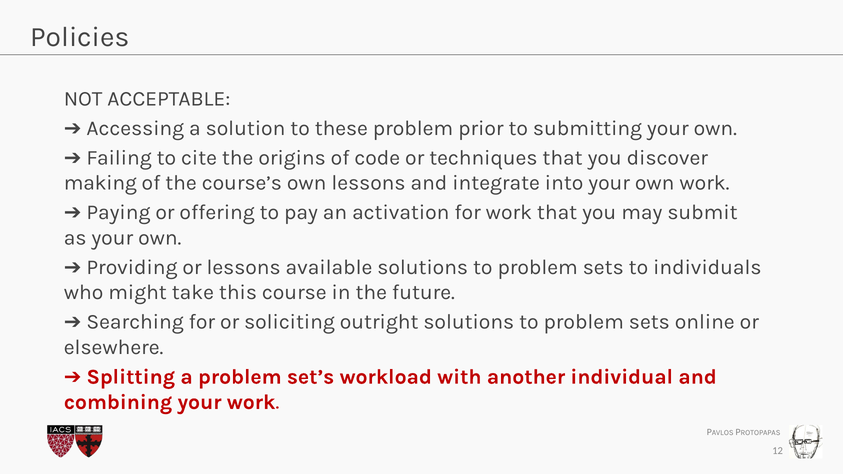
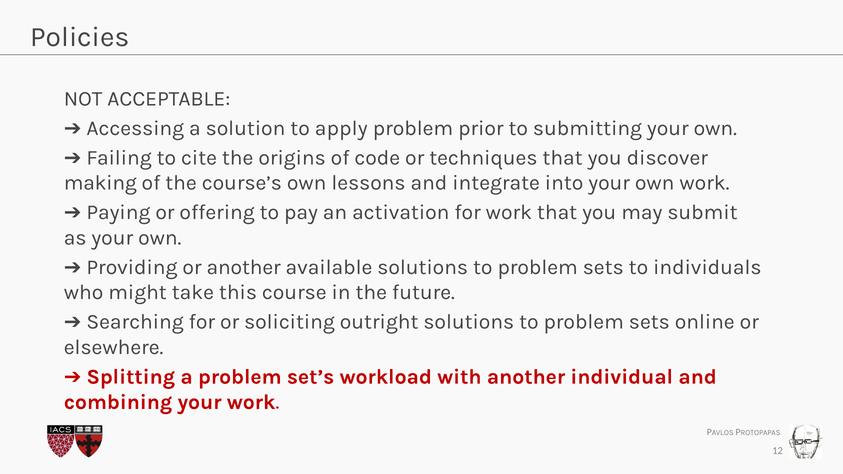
these: these -> apply
or lessons: lessons -> another
